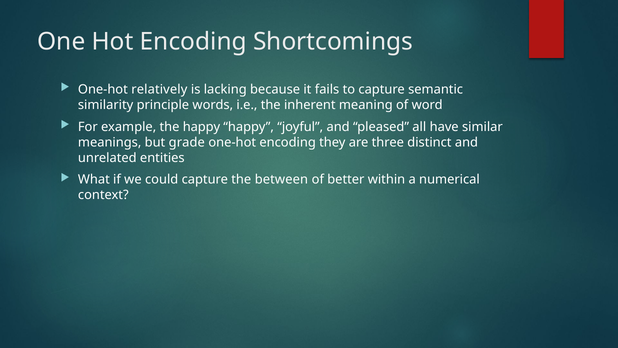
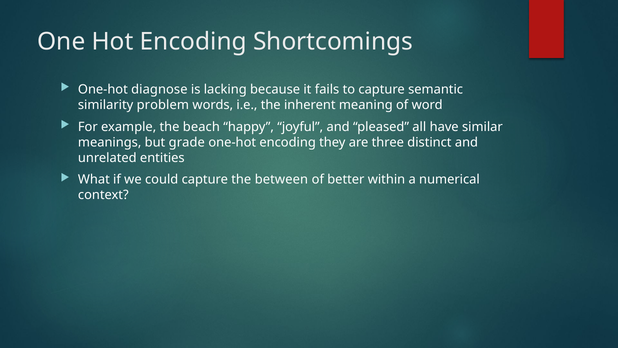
relatively: relatively -> diagnose
principle: principle -> problem
the happy: happy -> beach
